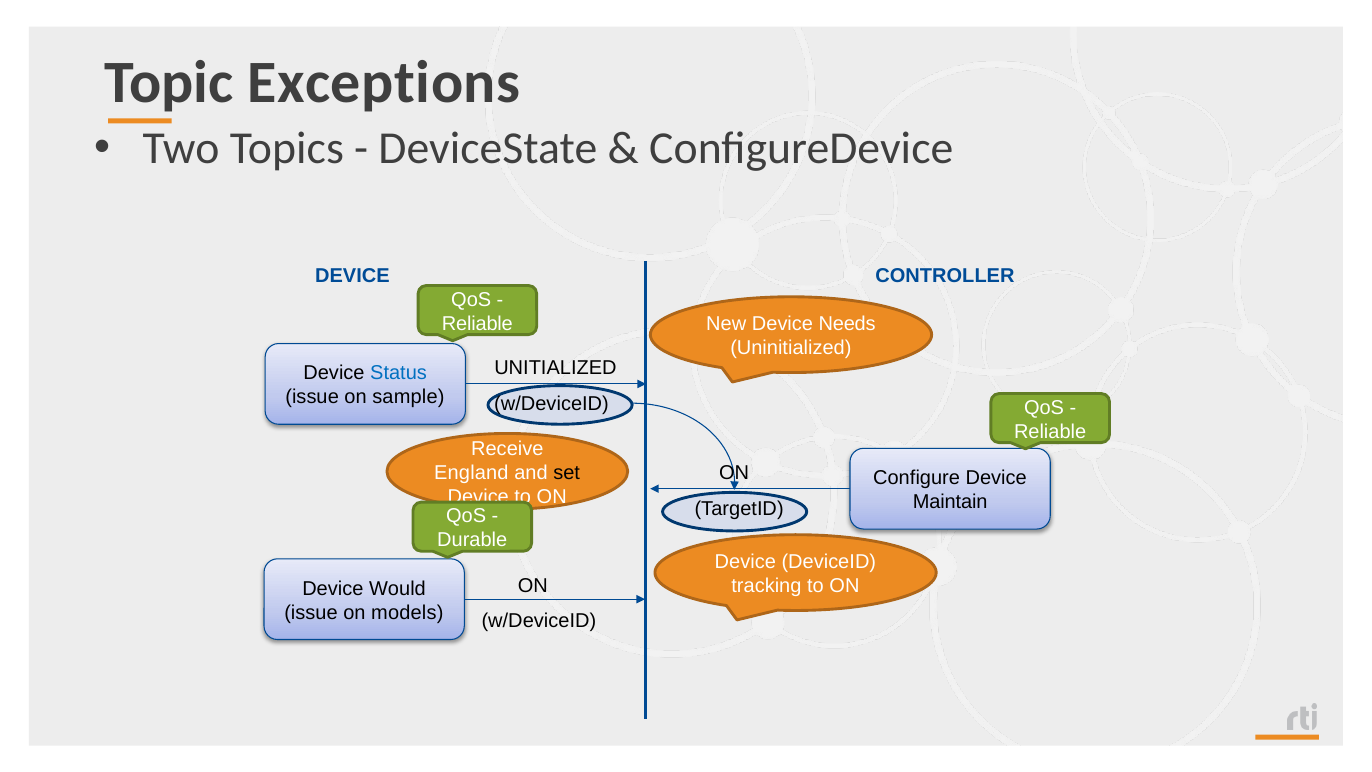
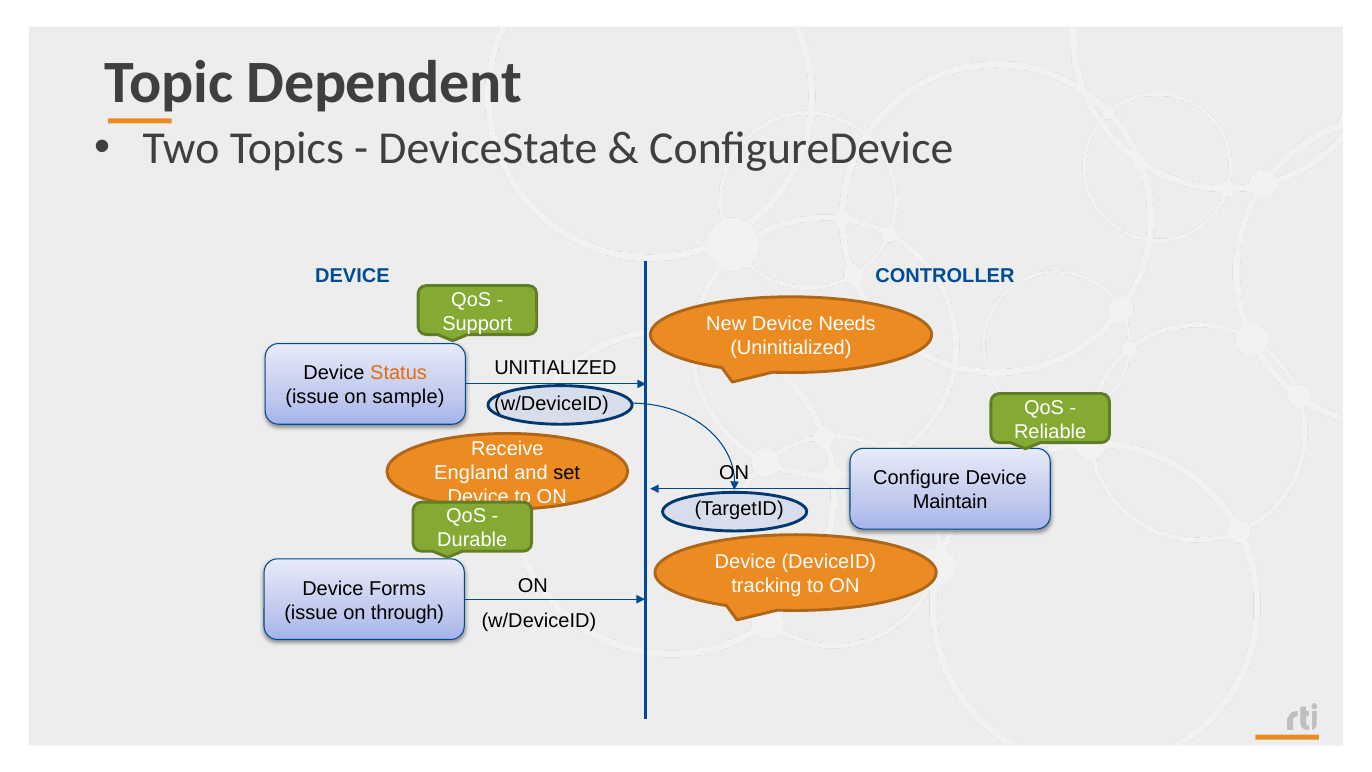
Exceptions: Exceptions -> Dependent
Reliable at (477, 323): Reliable -> Support
Status colour: blue -> orange
Would: Would -> Forms
models: models -> through
